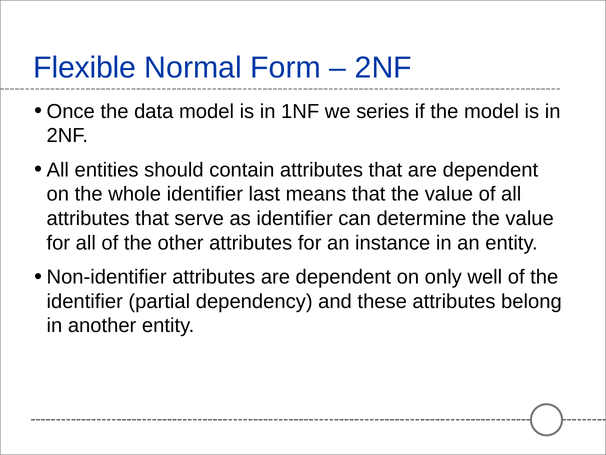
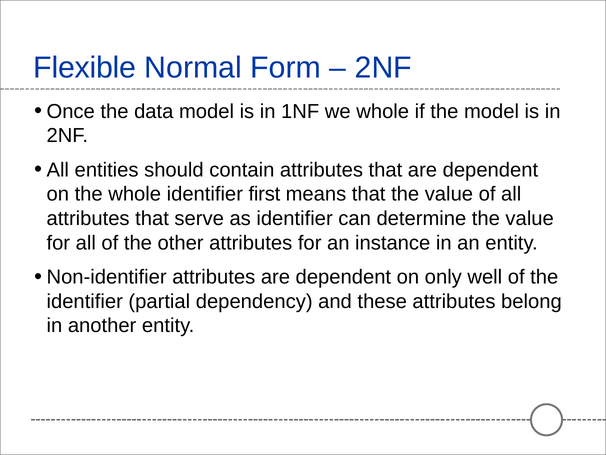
we series: series -> whole
last: last -> first
